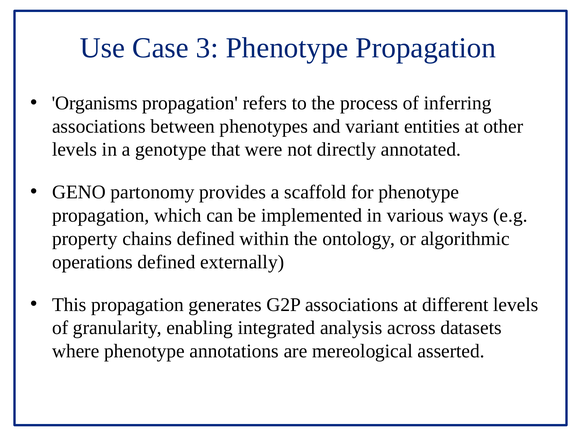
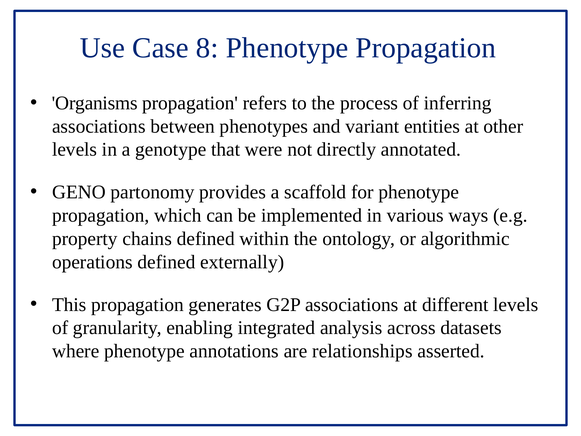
3: 3 -> 8
mereological: mereological -> relationships
